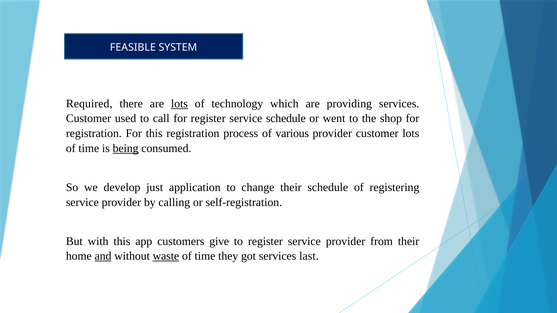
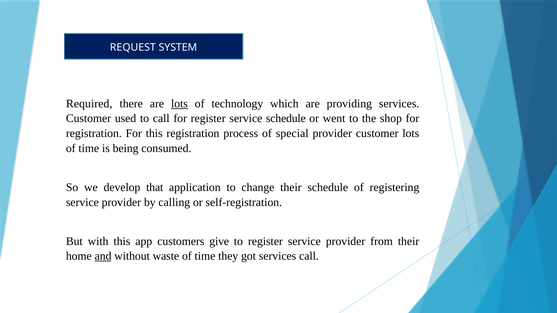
FEASIBLE: FEASIBLE -> REQUEST
various: various -> special
being underline: present -> none
just: just -> that
waste underline: present -> none
services last: last -> call
